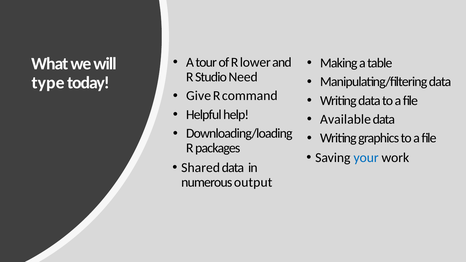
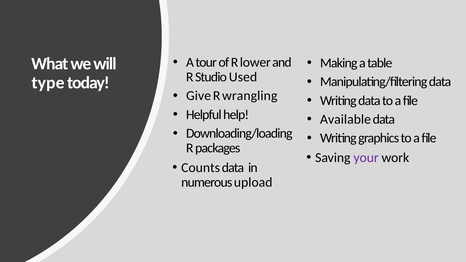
Need: Need -> Used
command: command -> wrangling
your colour: blue -> purple
Shared: Shared -> Counts
output: output -> upload
